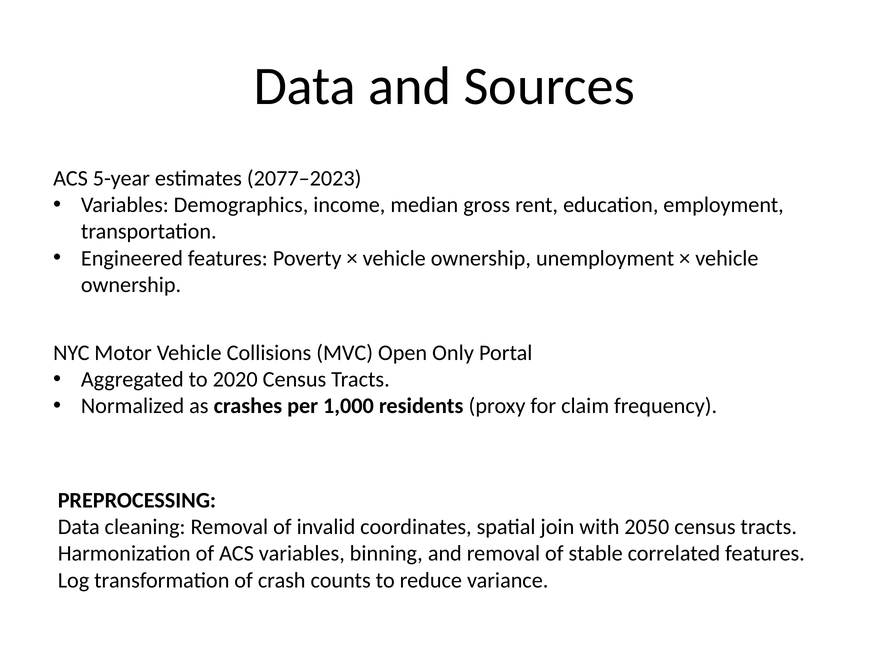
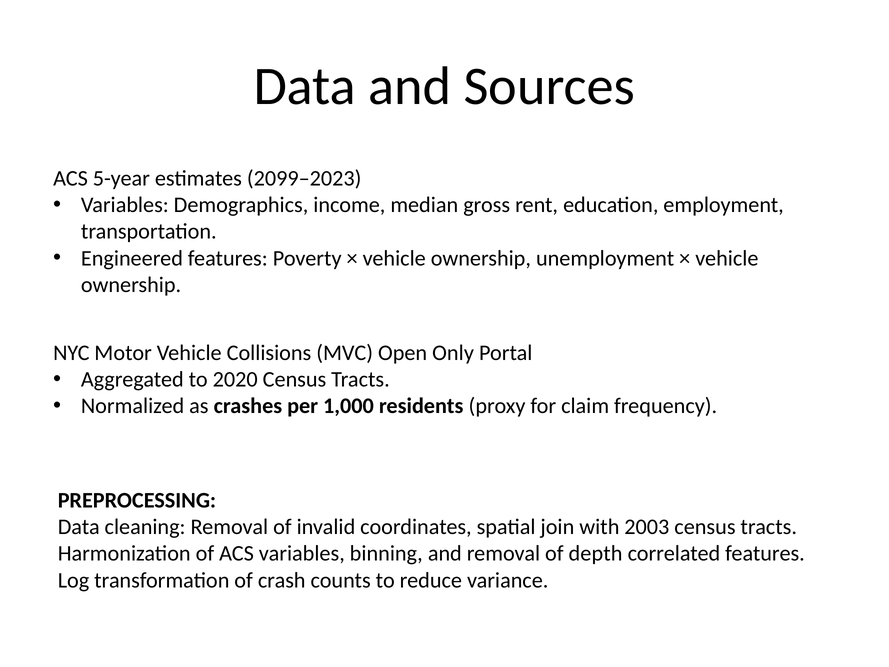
2077–2023: 2077–2023 -> 2099–2023
2050: 2050 -> 2003
stable: stable -> depth
